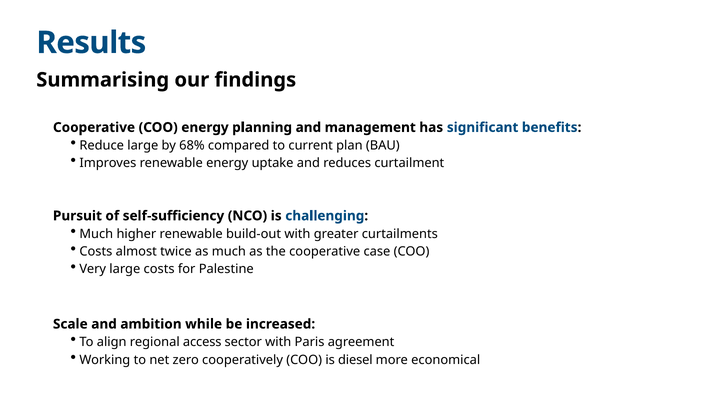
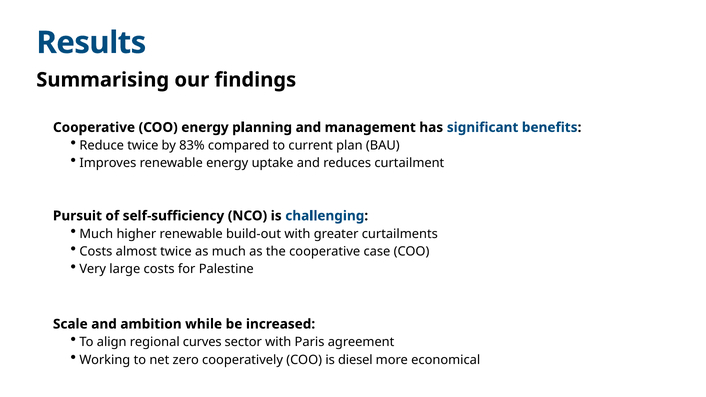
Reduce large: large -> twice
68%: 68% -> 83%
access: access -> curves
